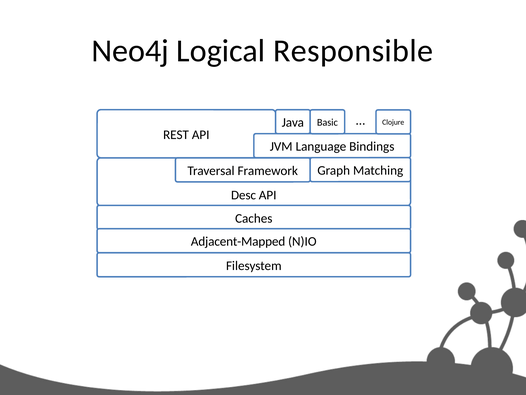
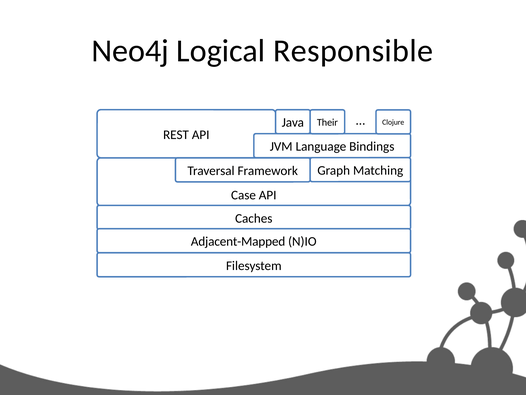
Basic: Basic -> Their
Desc: Desc -> Case
